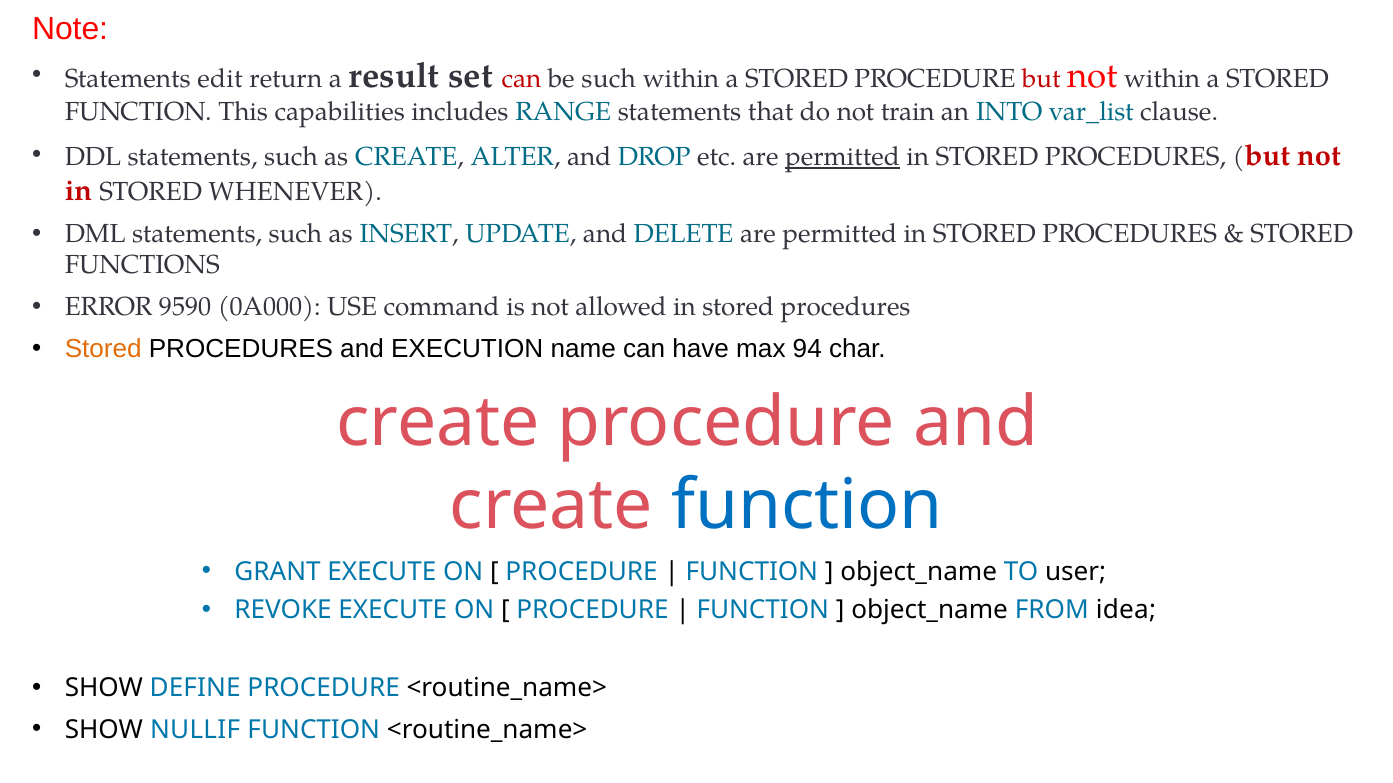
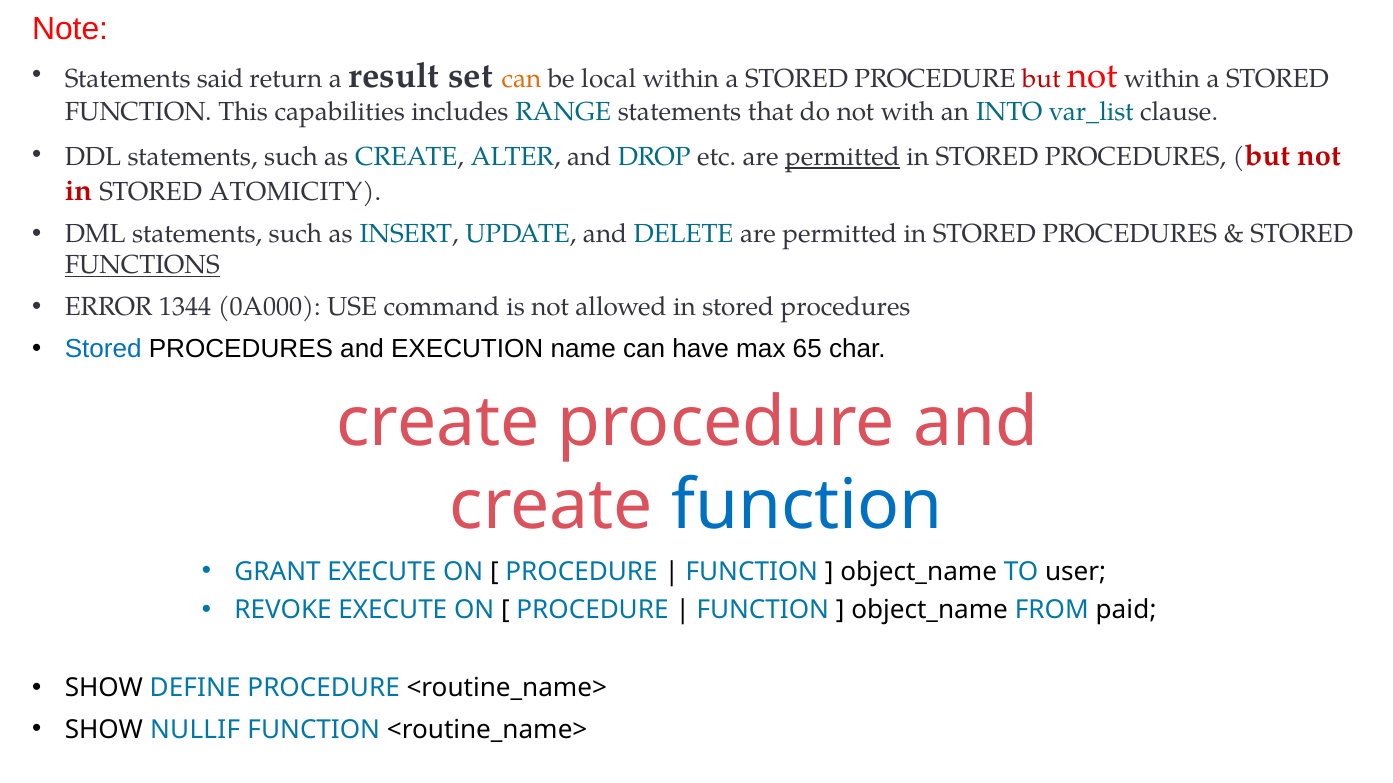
edit: edit -> said
can at (521, 79) colour: red -> orange
be such: such -> local
train: train -> with
WHENEVER: WHENEVER -> ATOMICITY
FUNCTIONS underline: none -> present
9590: 9590 -> 1344
Stored at (103, 349) colour: orange -> blue
94: 94 -> 65
idea: idea -> paid
